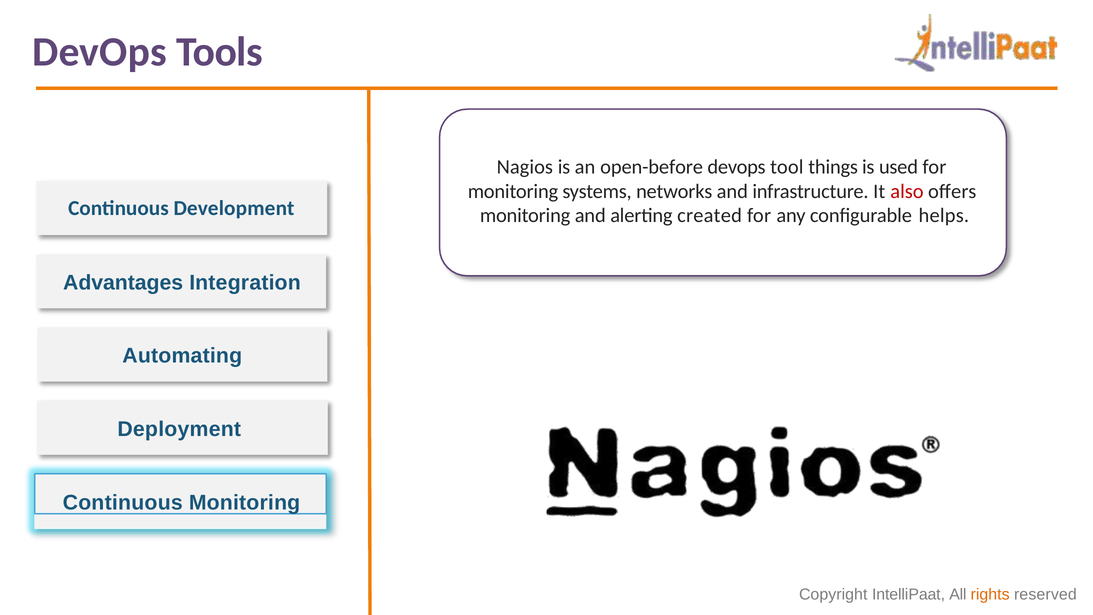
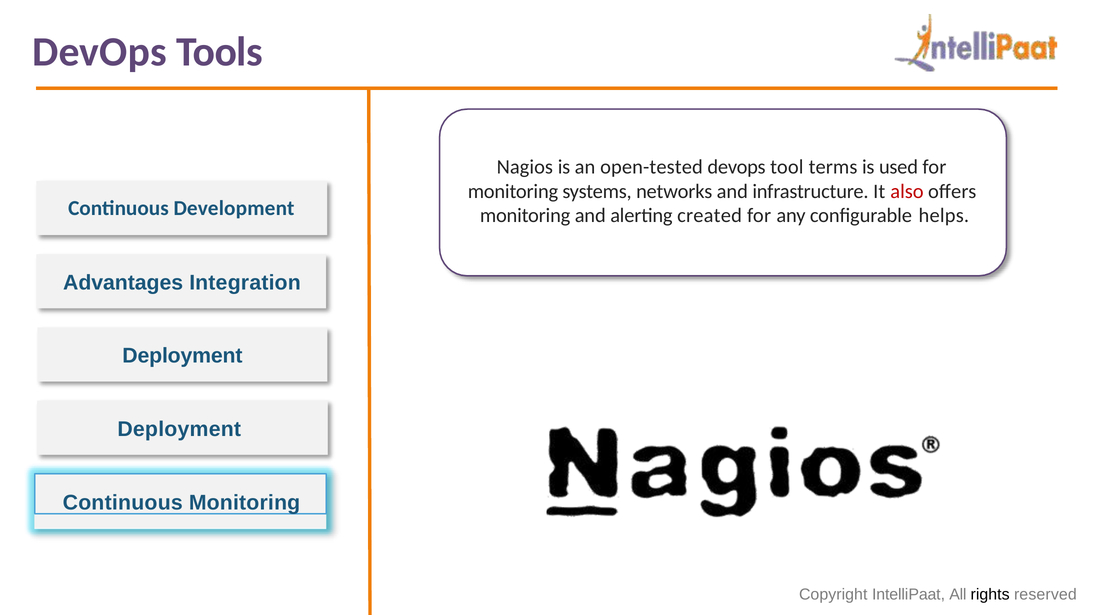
open-before: open-before -> open-tested
things: things -> terms
Automating at (182, 356): Automating -> Deployment
rights colour: orange -> black
